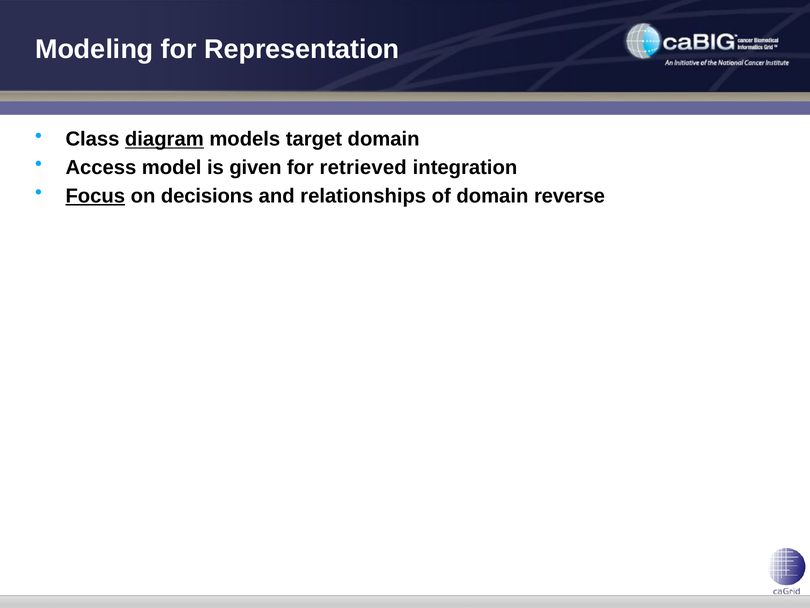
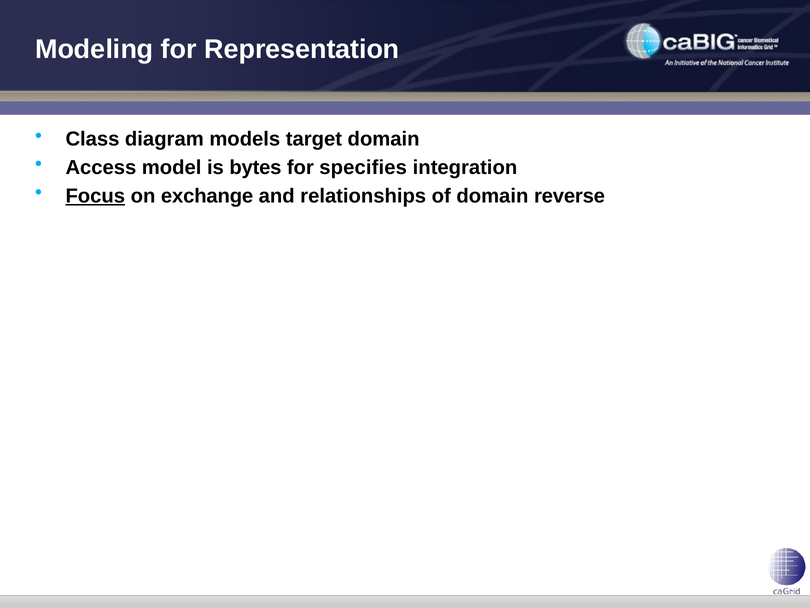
diagram underline: present -> none
given: given -> bytes
retrieved: retrieved -> specifies
decisions: decisions -> exchange
